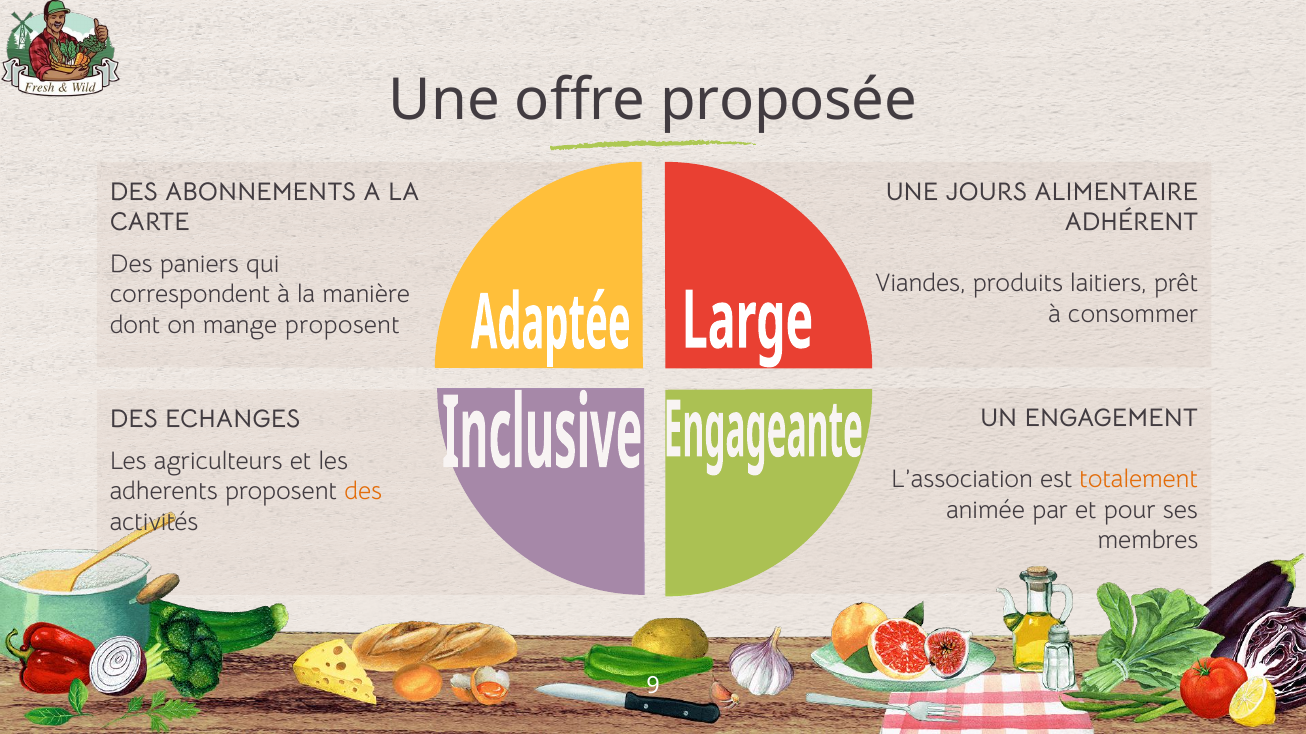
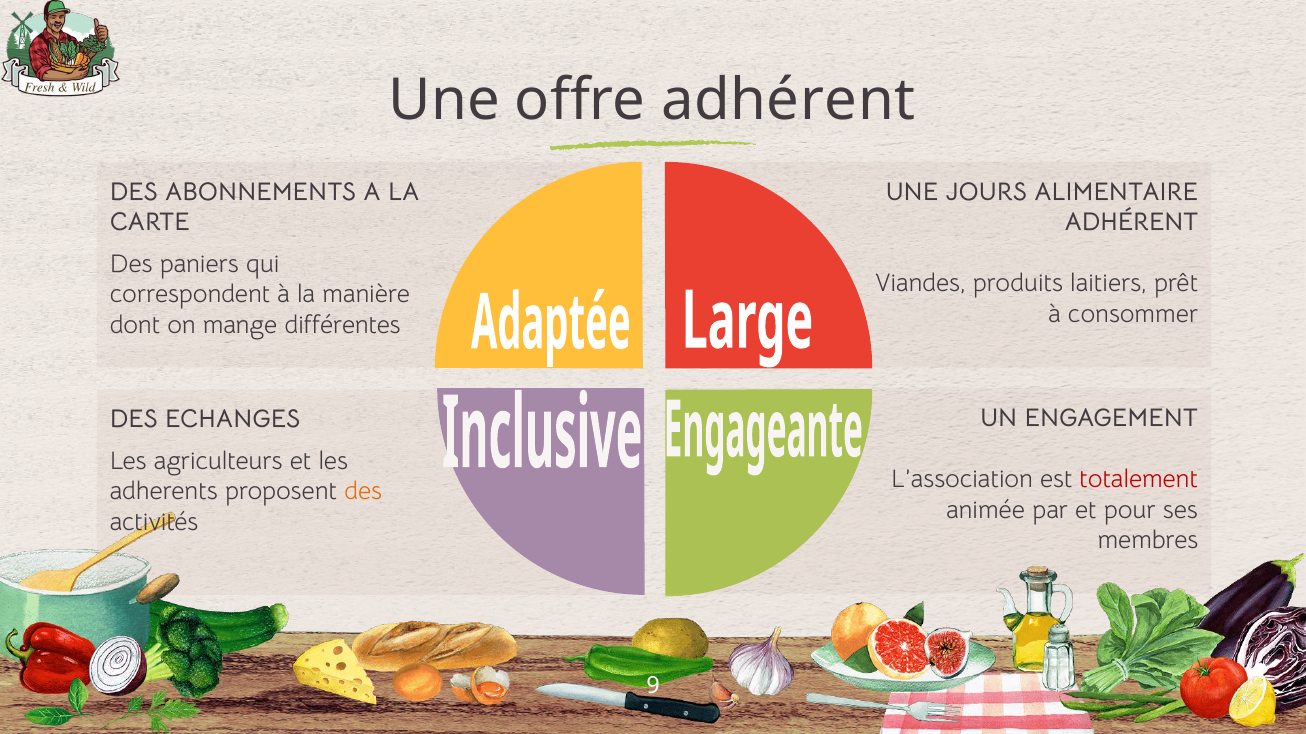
offre proposée: proposée -> adhérent
mange proposent: proposent -> différentes
totalement colour: orange -> red
